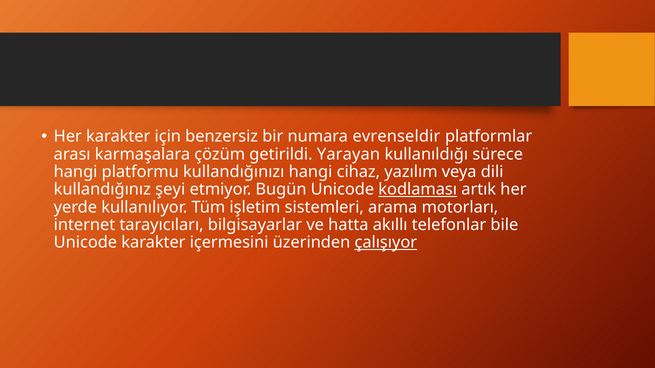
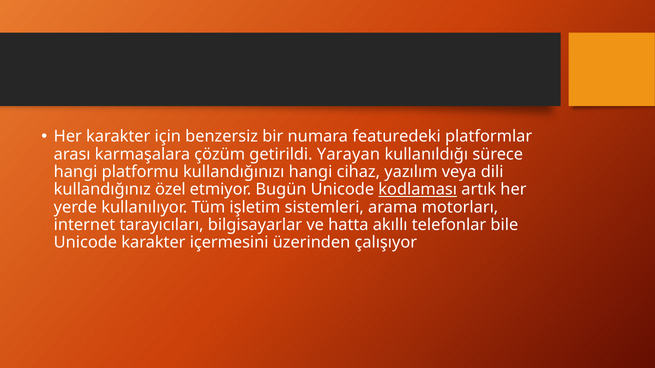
evrenseldir: evrenseldir -> featuredeki
şeyi: şeyi -> özel
çalışıyor underline: present -> none
